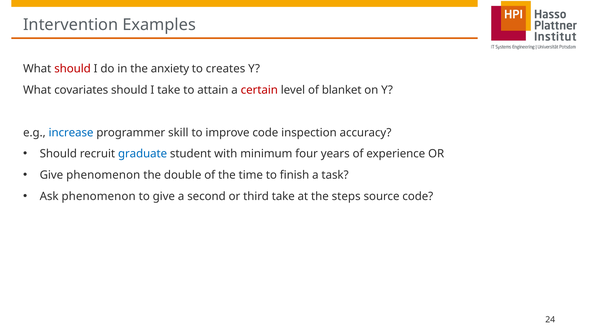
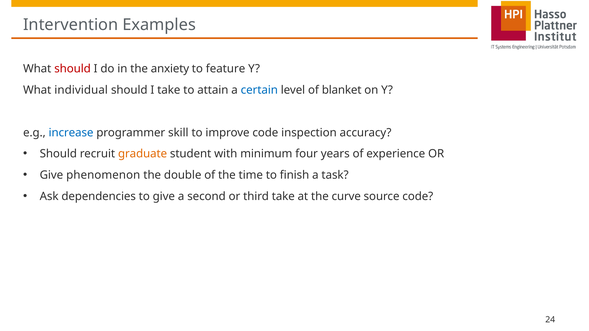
creates: creates -> feature
covariates: covariates -> individual
certain colour: red -> blue
graduate colour: blue -> orange
Ask phenomenon: phenomenon -> dependencies
steps: steps -> curve
